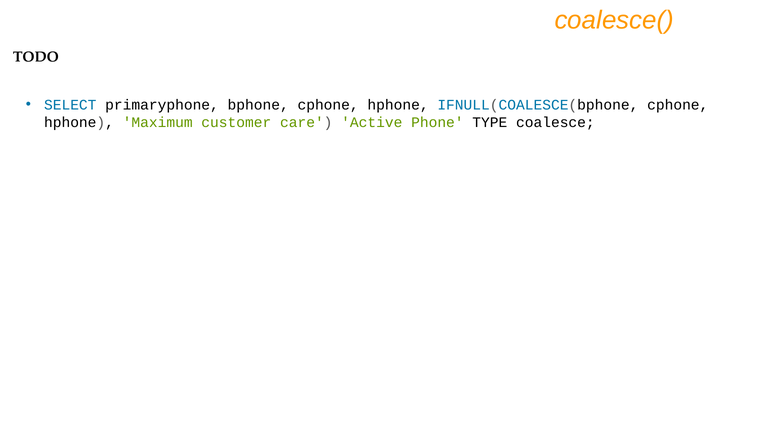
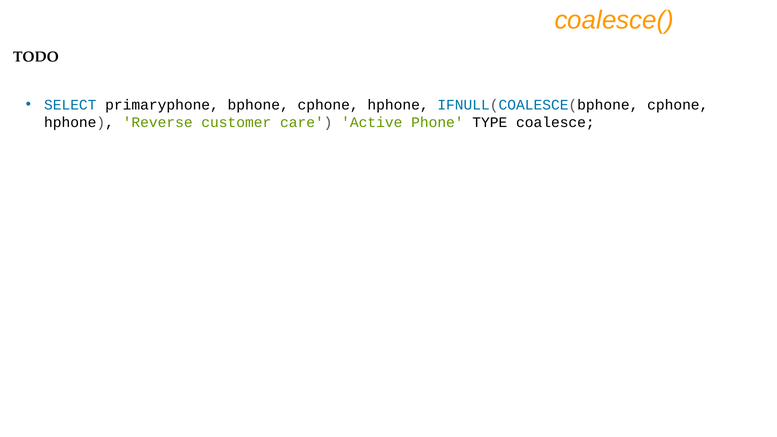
Maximum: Maximum -> Reverse
